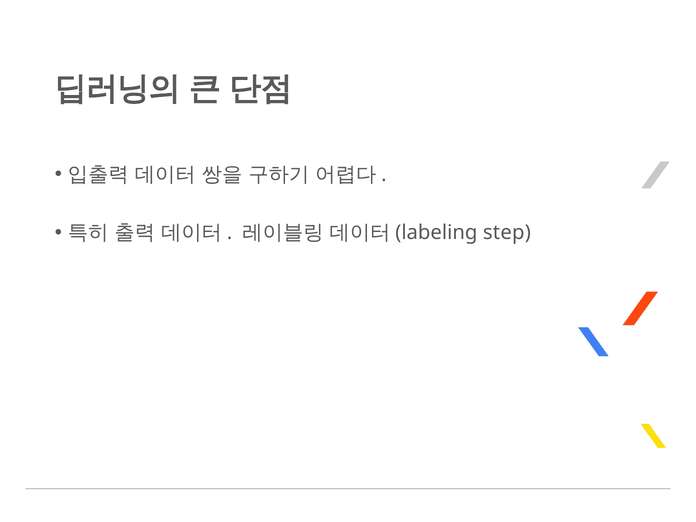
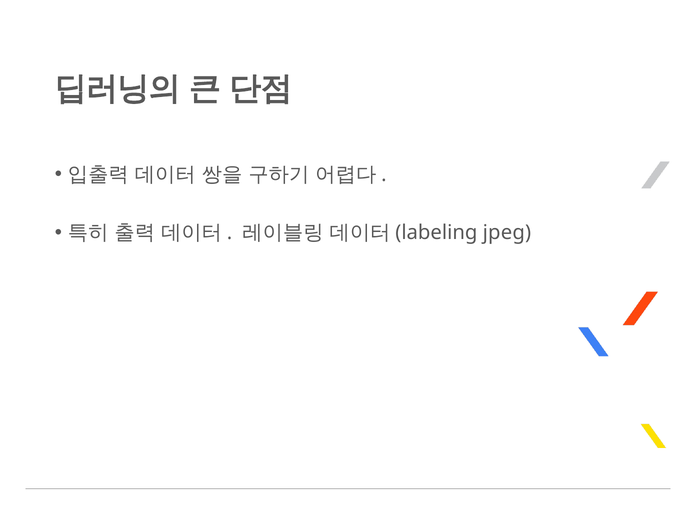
step: step -> jpeg
